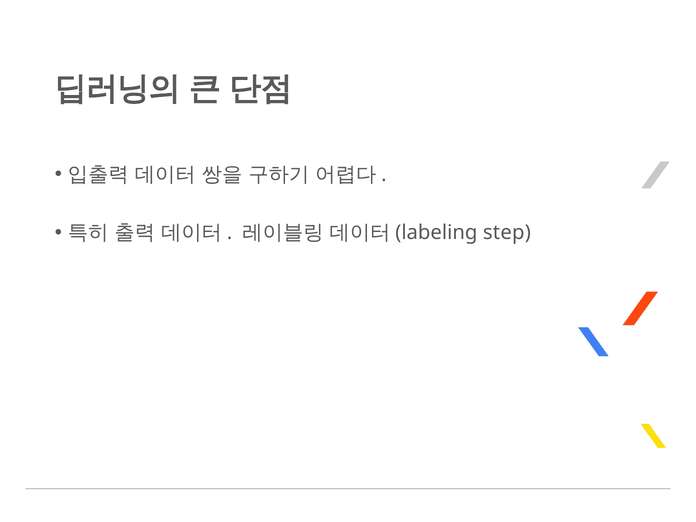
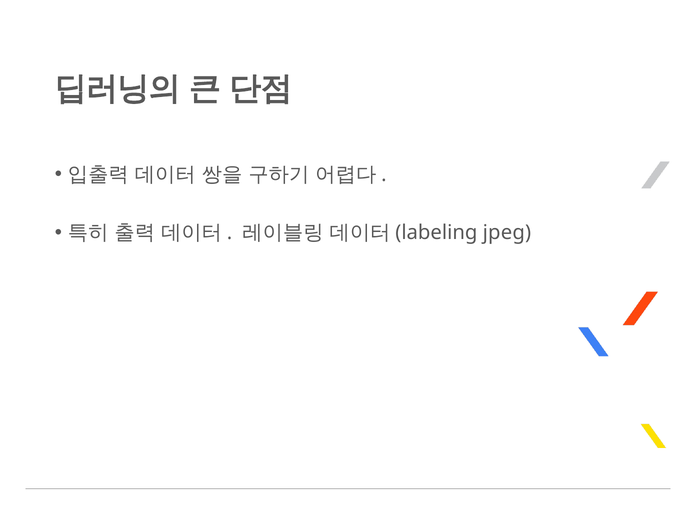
step: step -> jpeg
